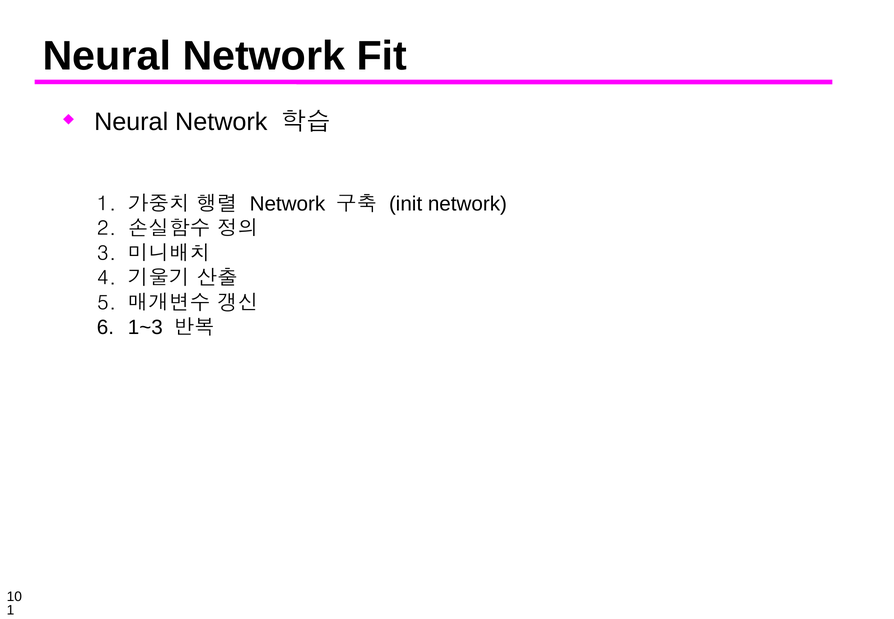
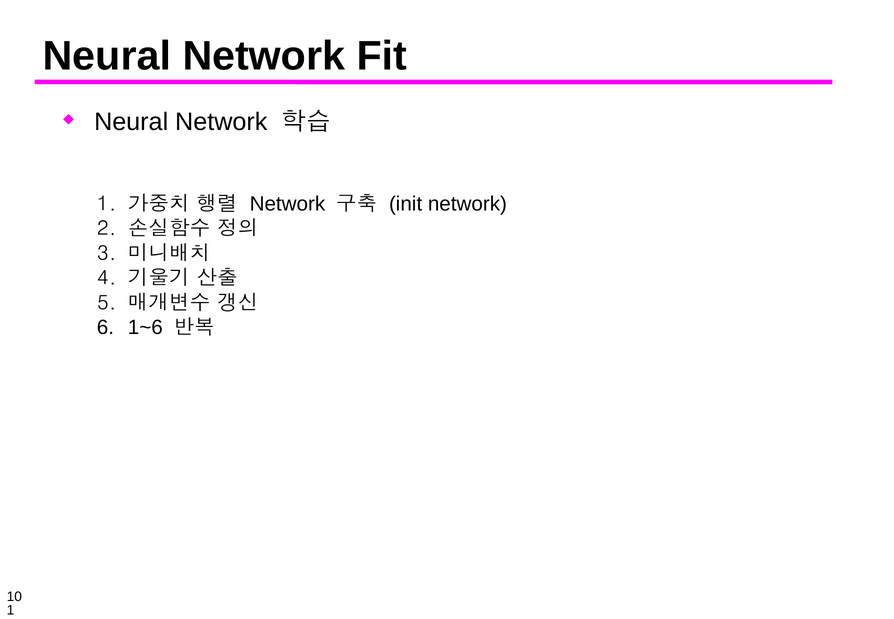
1~3: 1~3 -> 1~6
